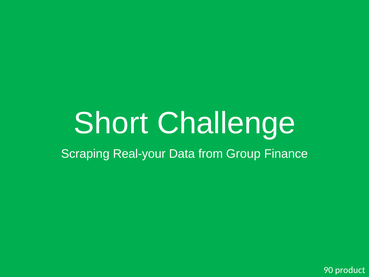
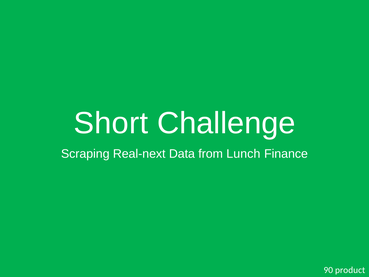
Real-your: Real-your -> Real-next
Group: Group -> Lunch
